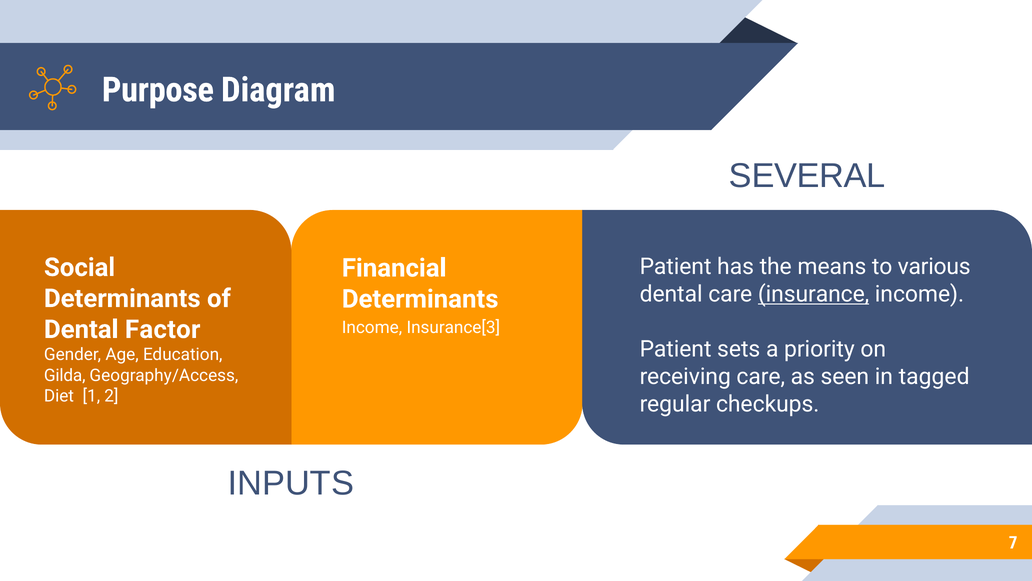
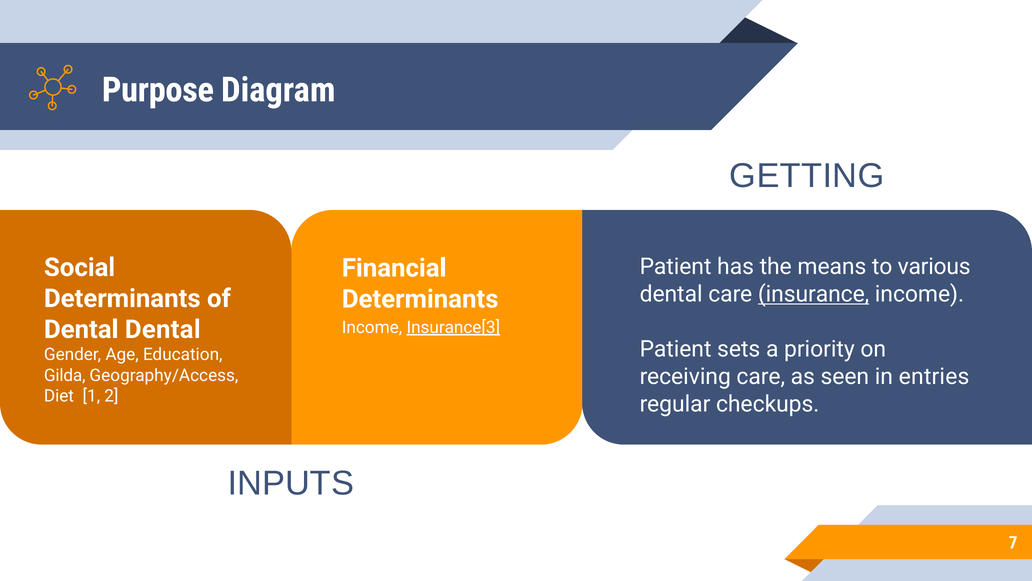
SEVERAL: SEVERAL -> GETTING
Dental Factor: Factor -> Dental
Insurance[3 underline: none -> present
tagged: tagged -> entries
